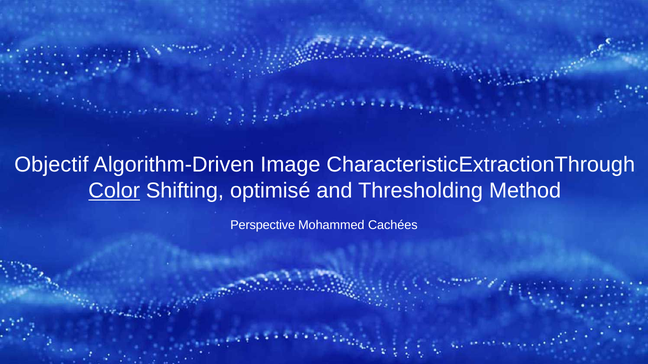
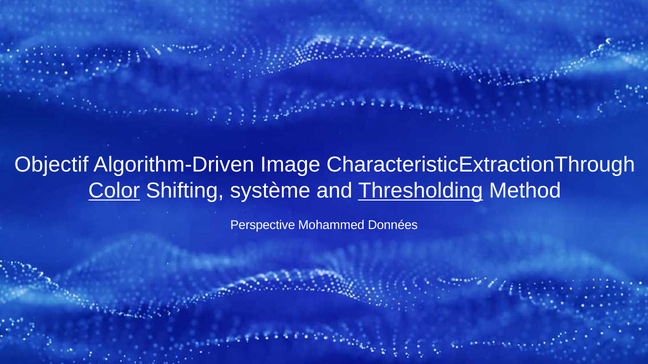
optimisé: optimisé -> système
Thresholding underline: none -> present
Cachées: Cachées -> Données
